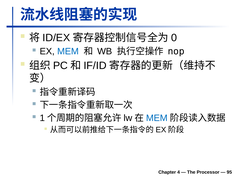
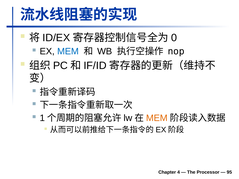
MEM at (157, 118) colour: blue -> orange
